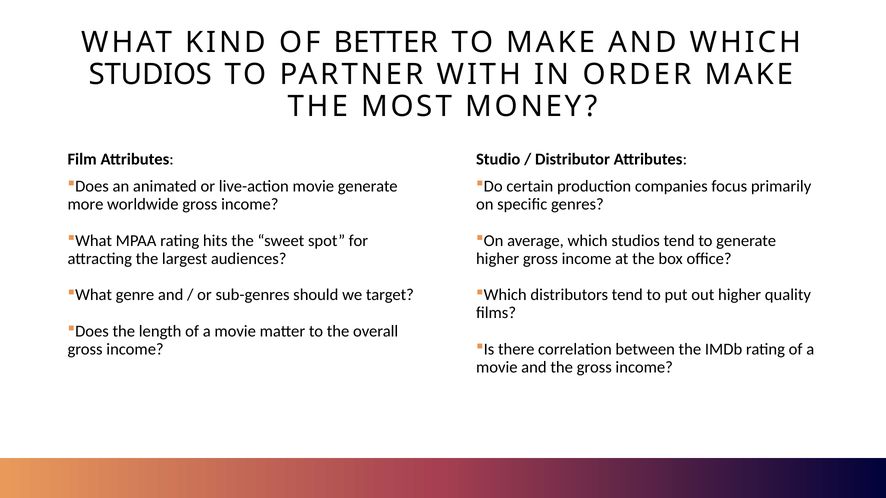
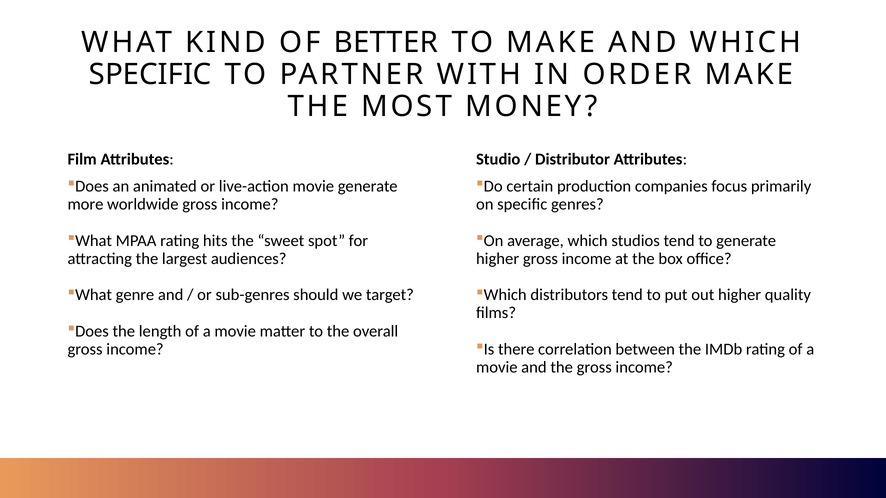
STUDIOS at (150, 75): STUDIOS -> SPECIFIC
